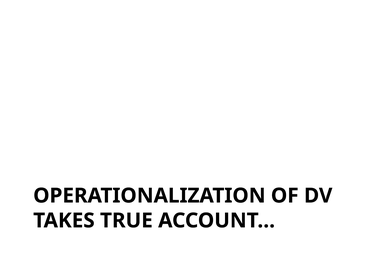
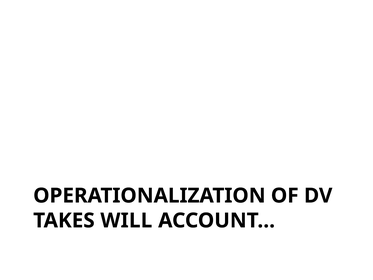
TRUE: TRUE -> WILL
